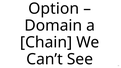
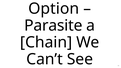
Domain: Domain -> Parasite
